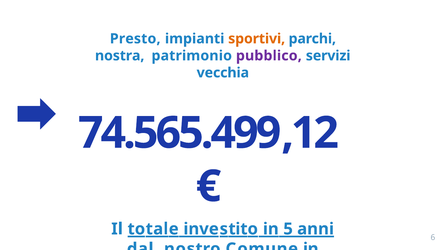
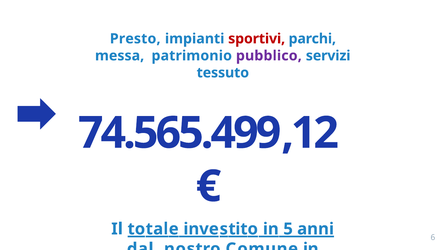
sportivi colour: orange -> red
nostra: nostra -> messa
vecchia: vecchia -> tessuto
